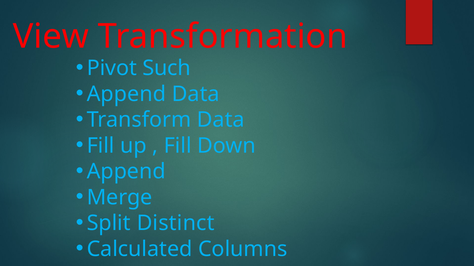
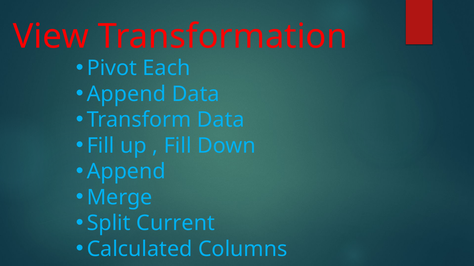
Such: Such -> Each
Distinct: Distinct -> Current
